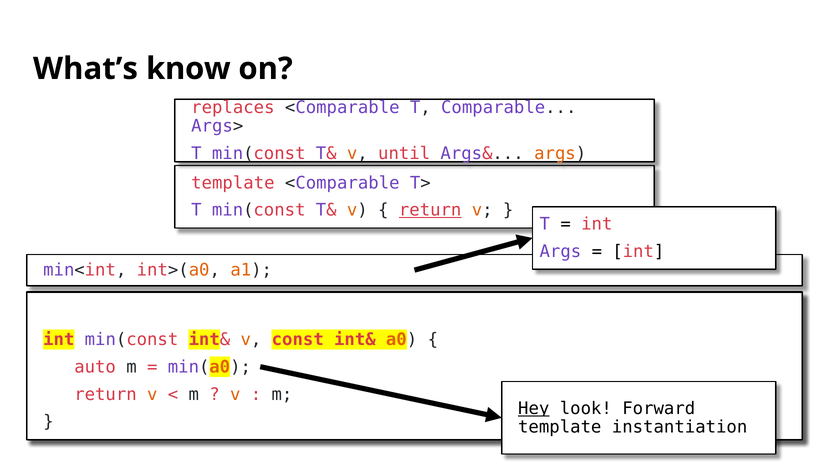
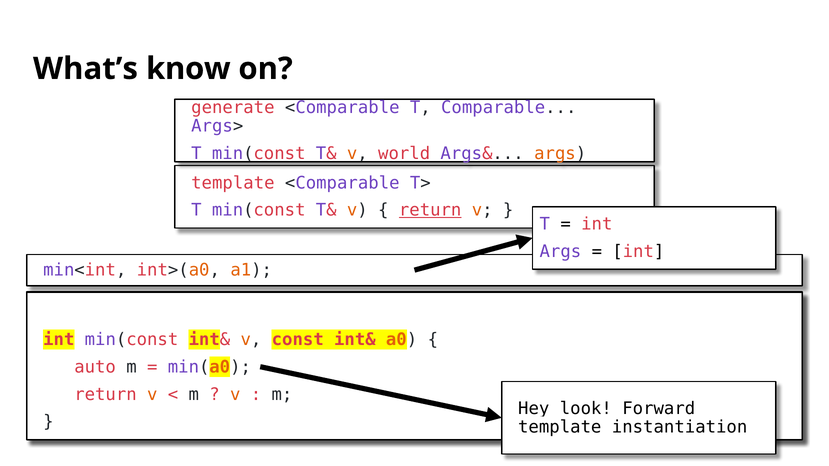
replaces: replaces -> generate
until: until -> world
Hey underline: present -> none
